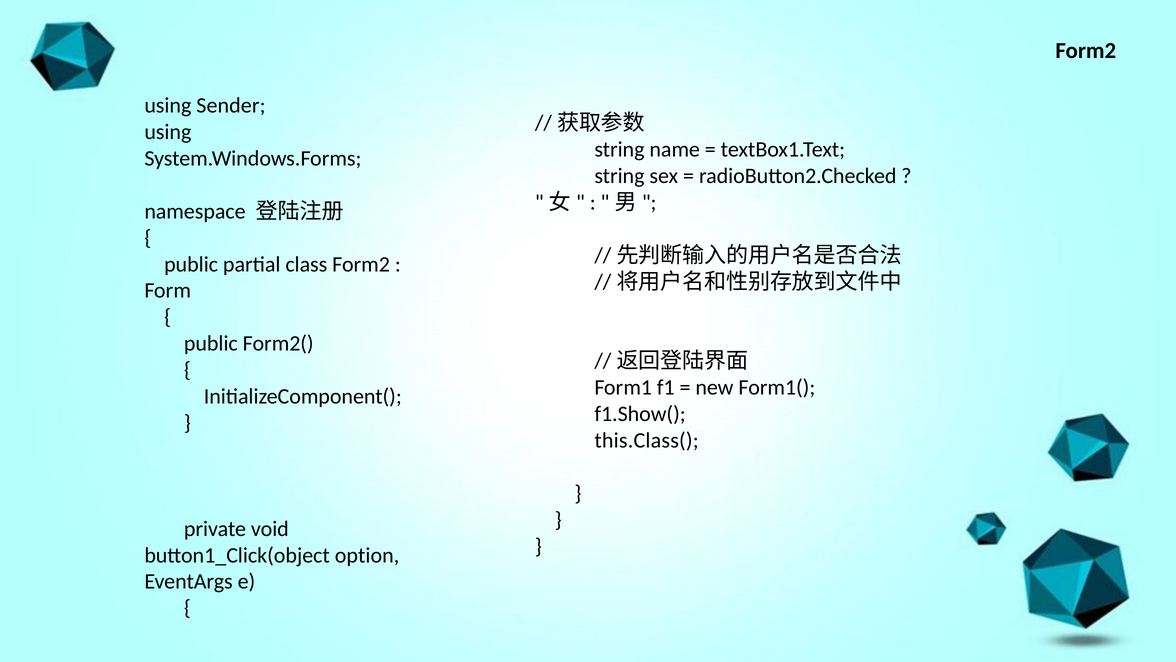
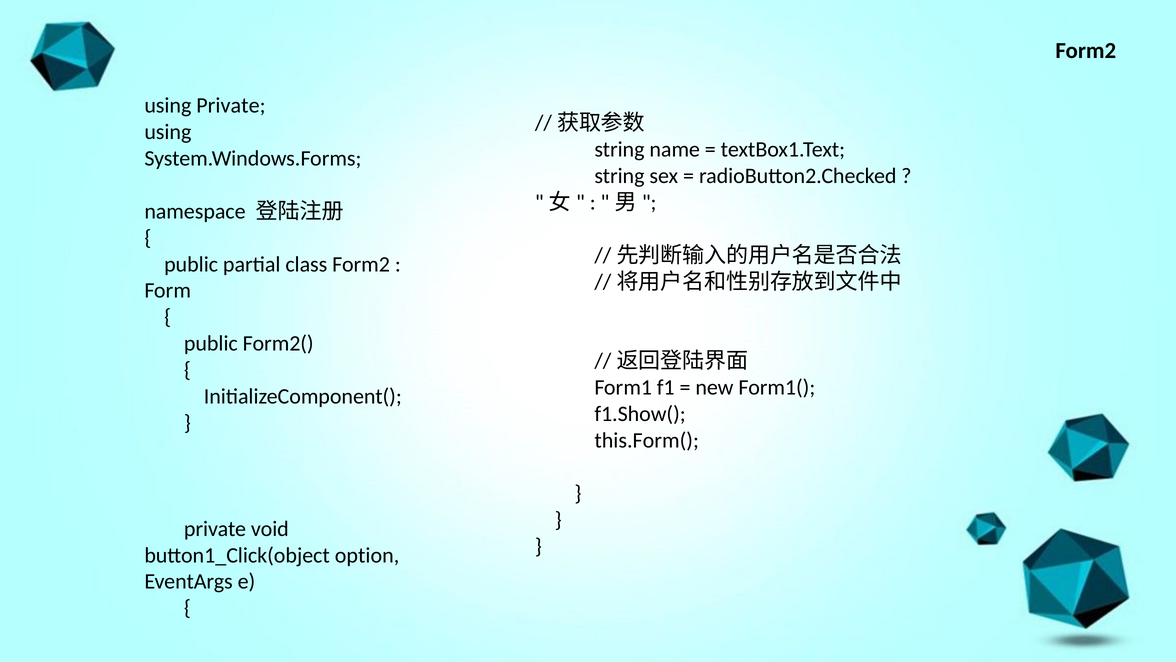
using Sender: Sender -> Private
this.Class(: this.Class( -> this.Form(
